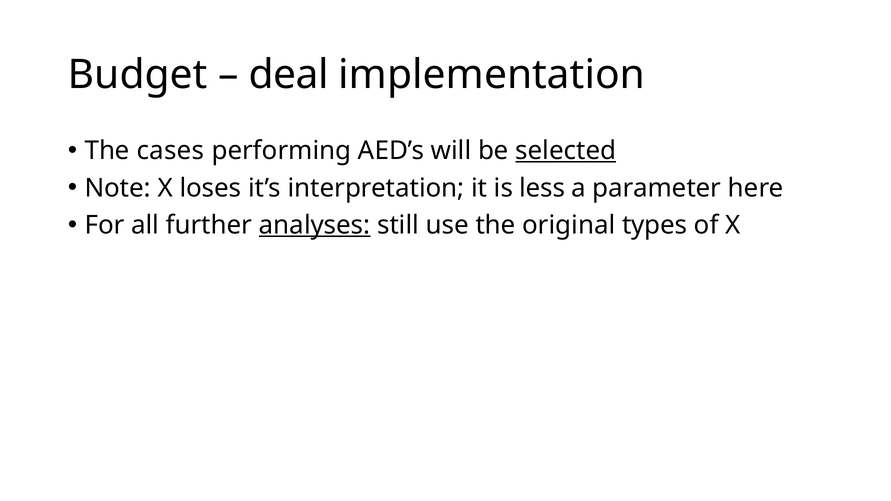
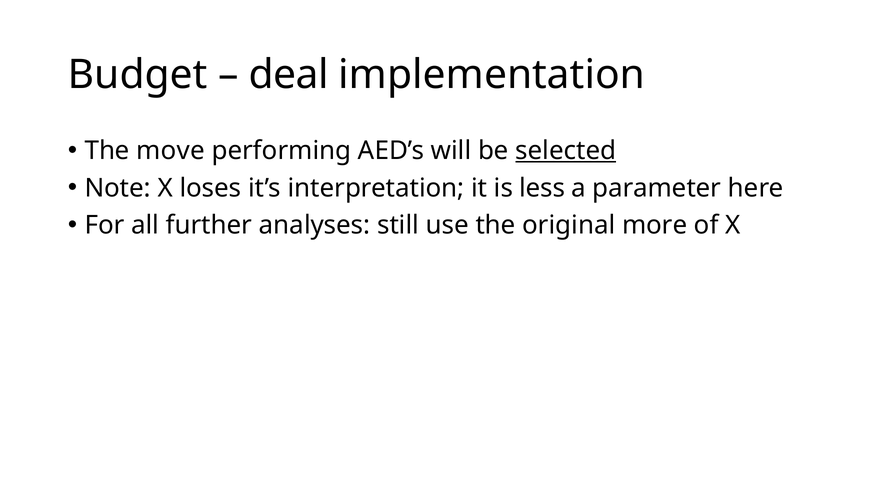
cases: cases -> move
analyses underline: present -> none
types: types -> more
